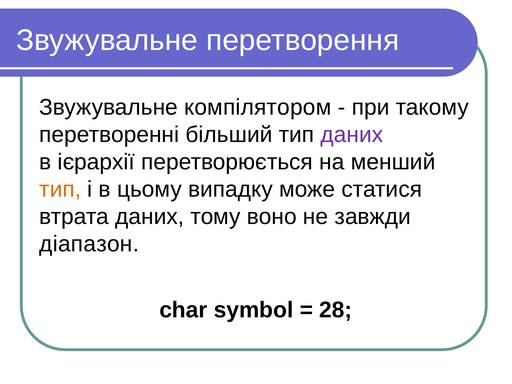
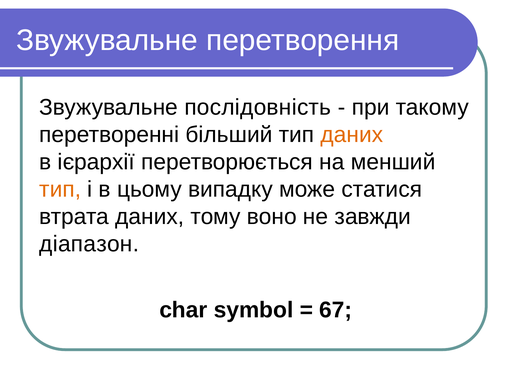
компілятором: компілятором -> послідовність
даних at (352, 135) colour: purple -> orange
28: 28 -> 67
